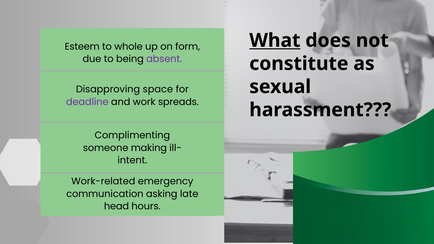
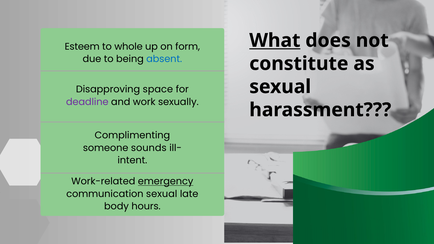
absent colour: purple -> blue
spreads: spreads -> sexually
making: making -> sounds
emergency underline: none -> present
communication asking: asking -> sexual
head: head -> body
